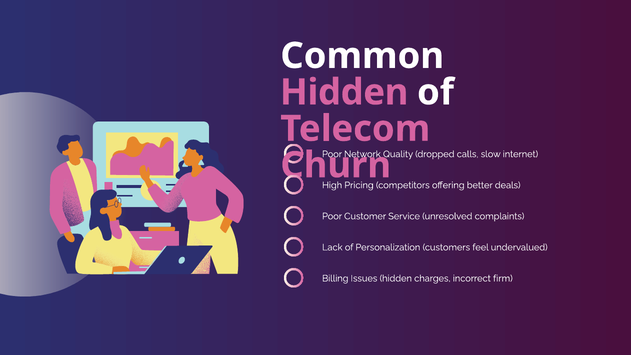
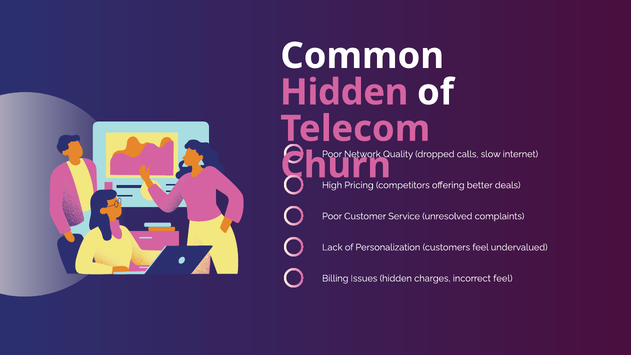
incorrect firm: firm -> feel
